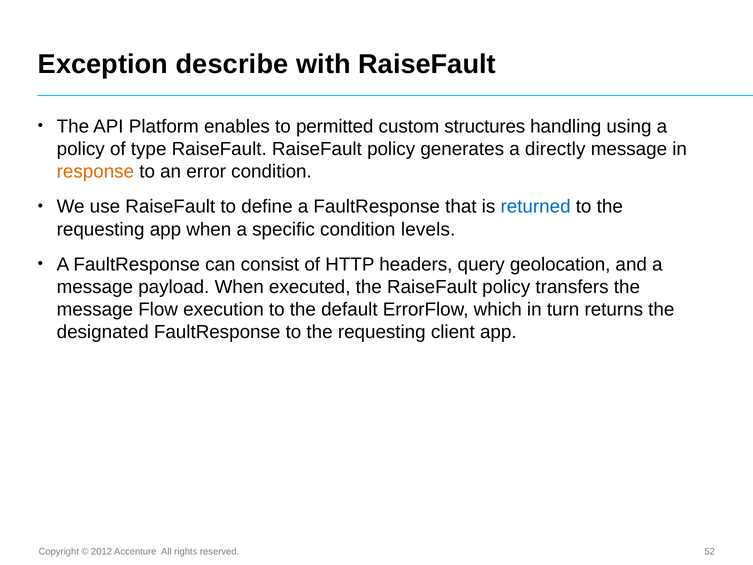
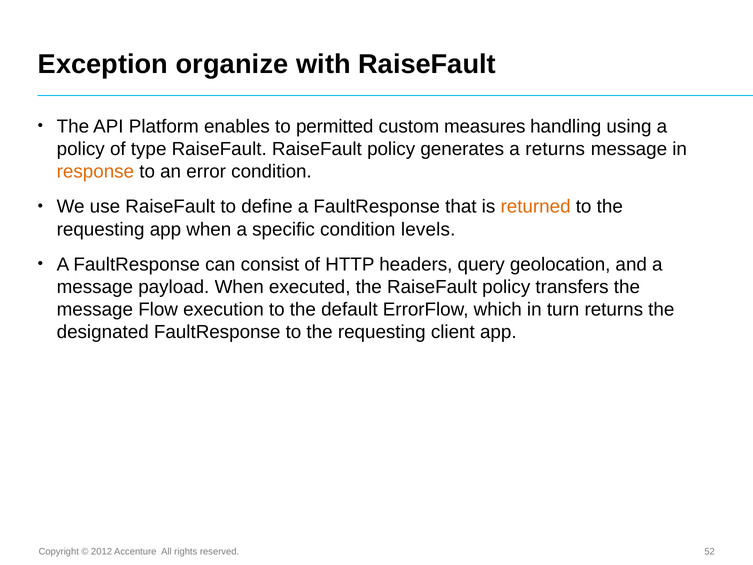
describe: describe -> organize
structures: structures -> measures
a directly: directly -> returns
returned colour: blue -> orange
